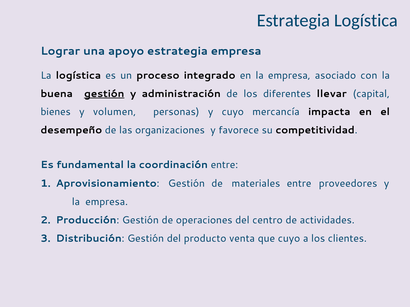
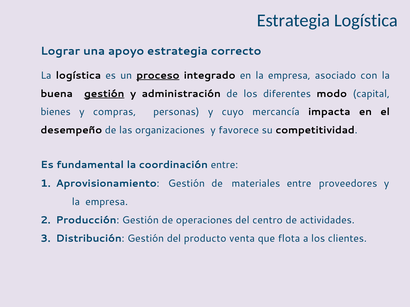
estrategia empresa: empresa -> correcto
proceso underline: none -> present
llevar: llevar -> modo
volumen: volumen -> compras
que cuyo: cuyo -> flota
